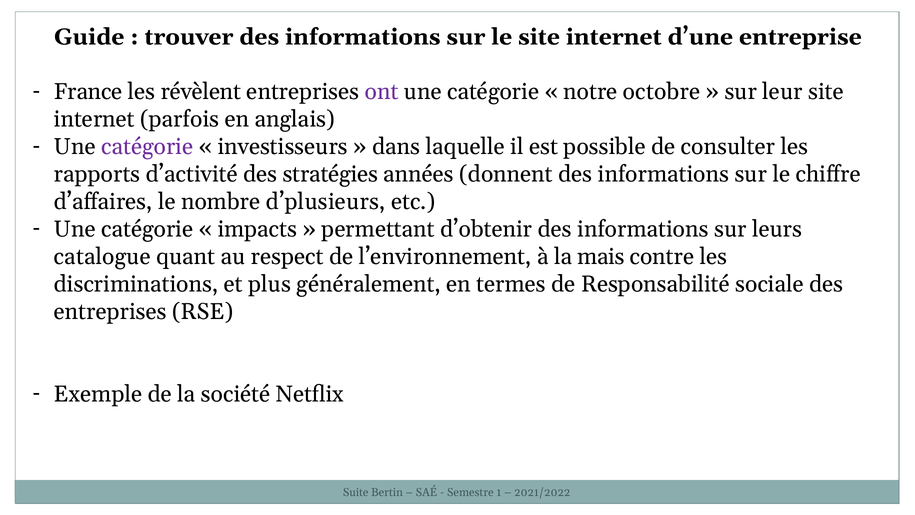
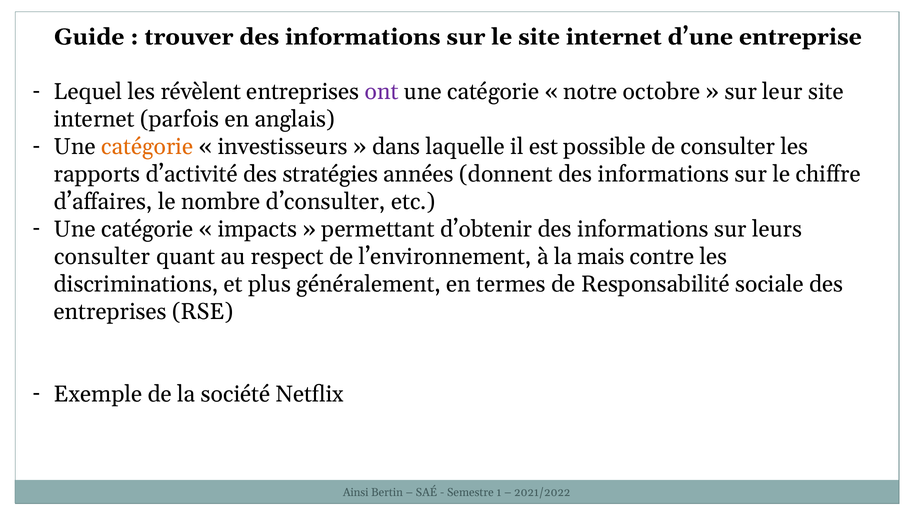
France: France -> Lequel
catégorie at (147, 147) colour: purple -> orange
d’plusieurs: d’plusieurs -> d’consulter
catalogue at (102, 257): catalogue -> consulter
Suite: Suite -> Ainsi
